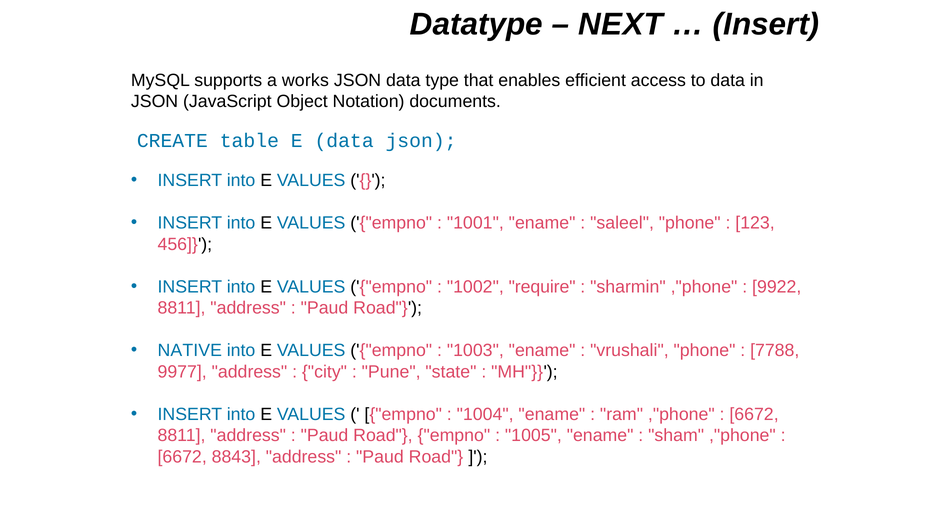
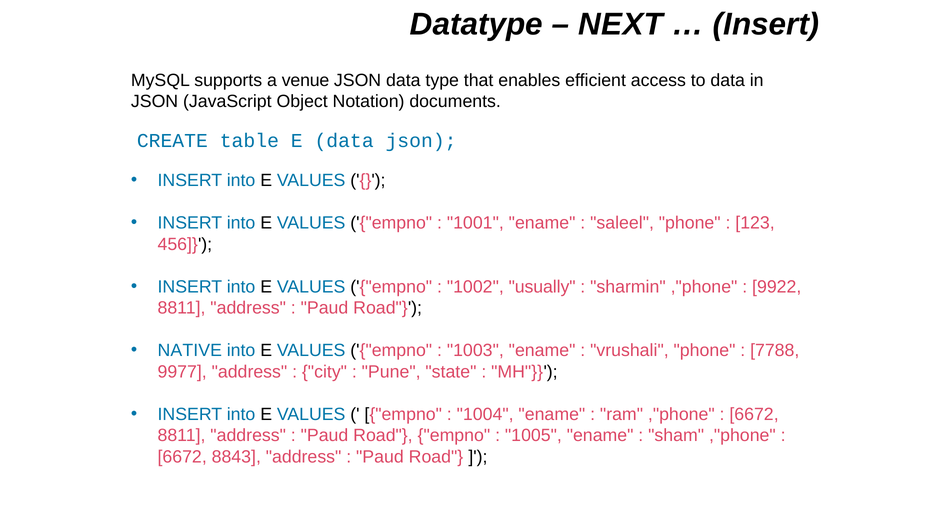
works: works -> venue
require: require -> usually
